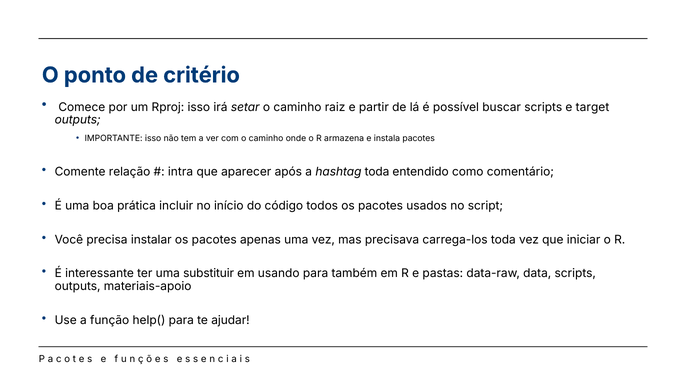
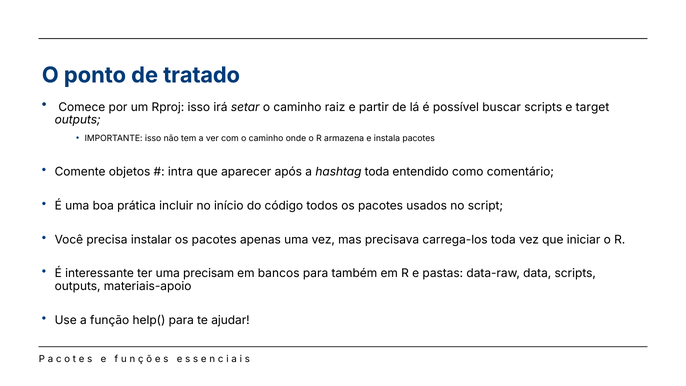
critério: critério -> tratado
relação: relação -> objetos
substituir: substituir -> precisam
usando: usando -> bancos
